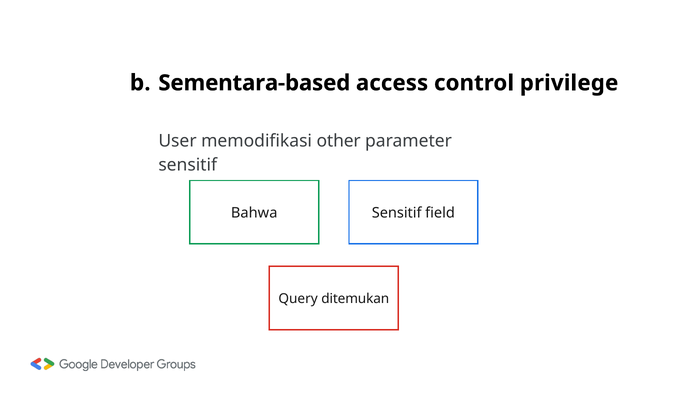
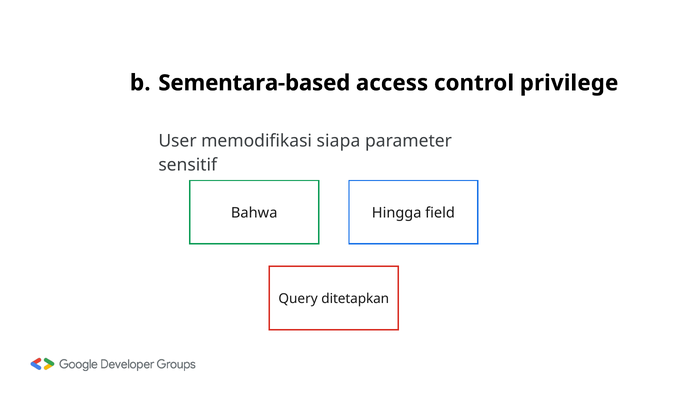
other: other -> siapa
Sensitif at (397, 213): Sensitif -> Hingga
ditemukan: ditemukan -> ditetapkan
